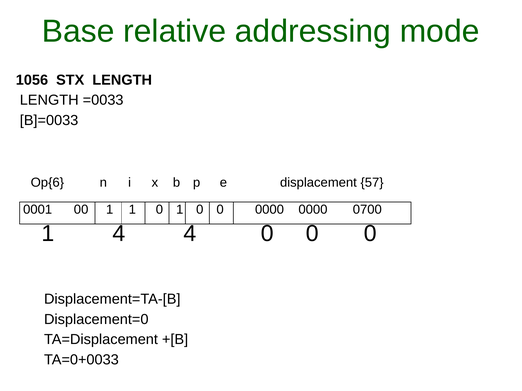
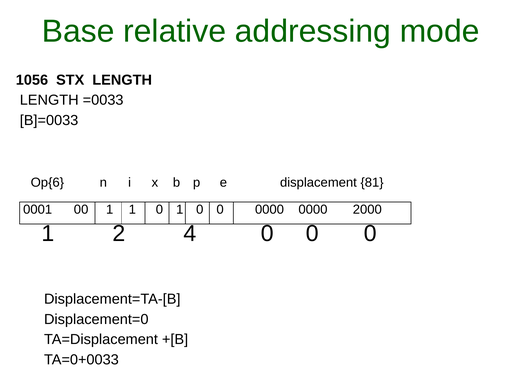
57: 57 -> 81
0700: 0700 -> 2000
1 4: 4 -> 2
